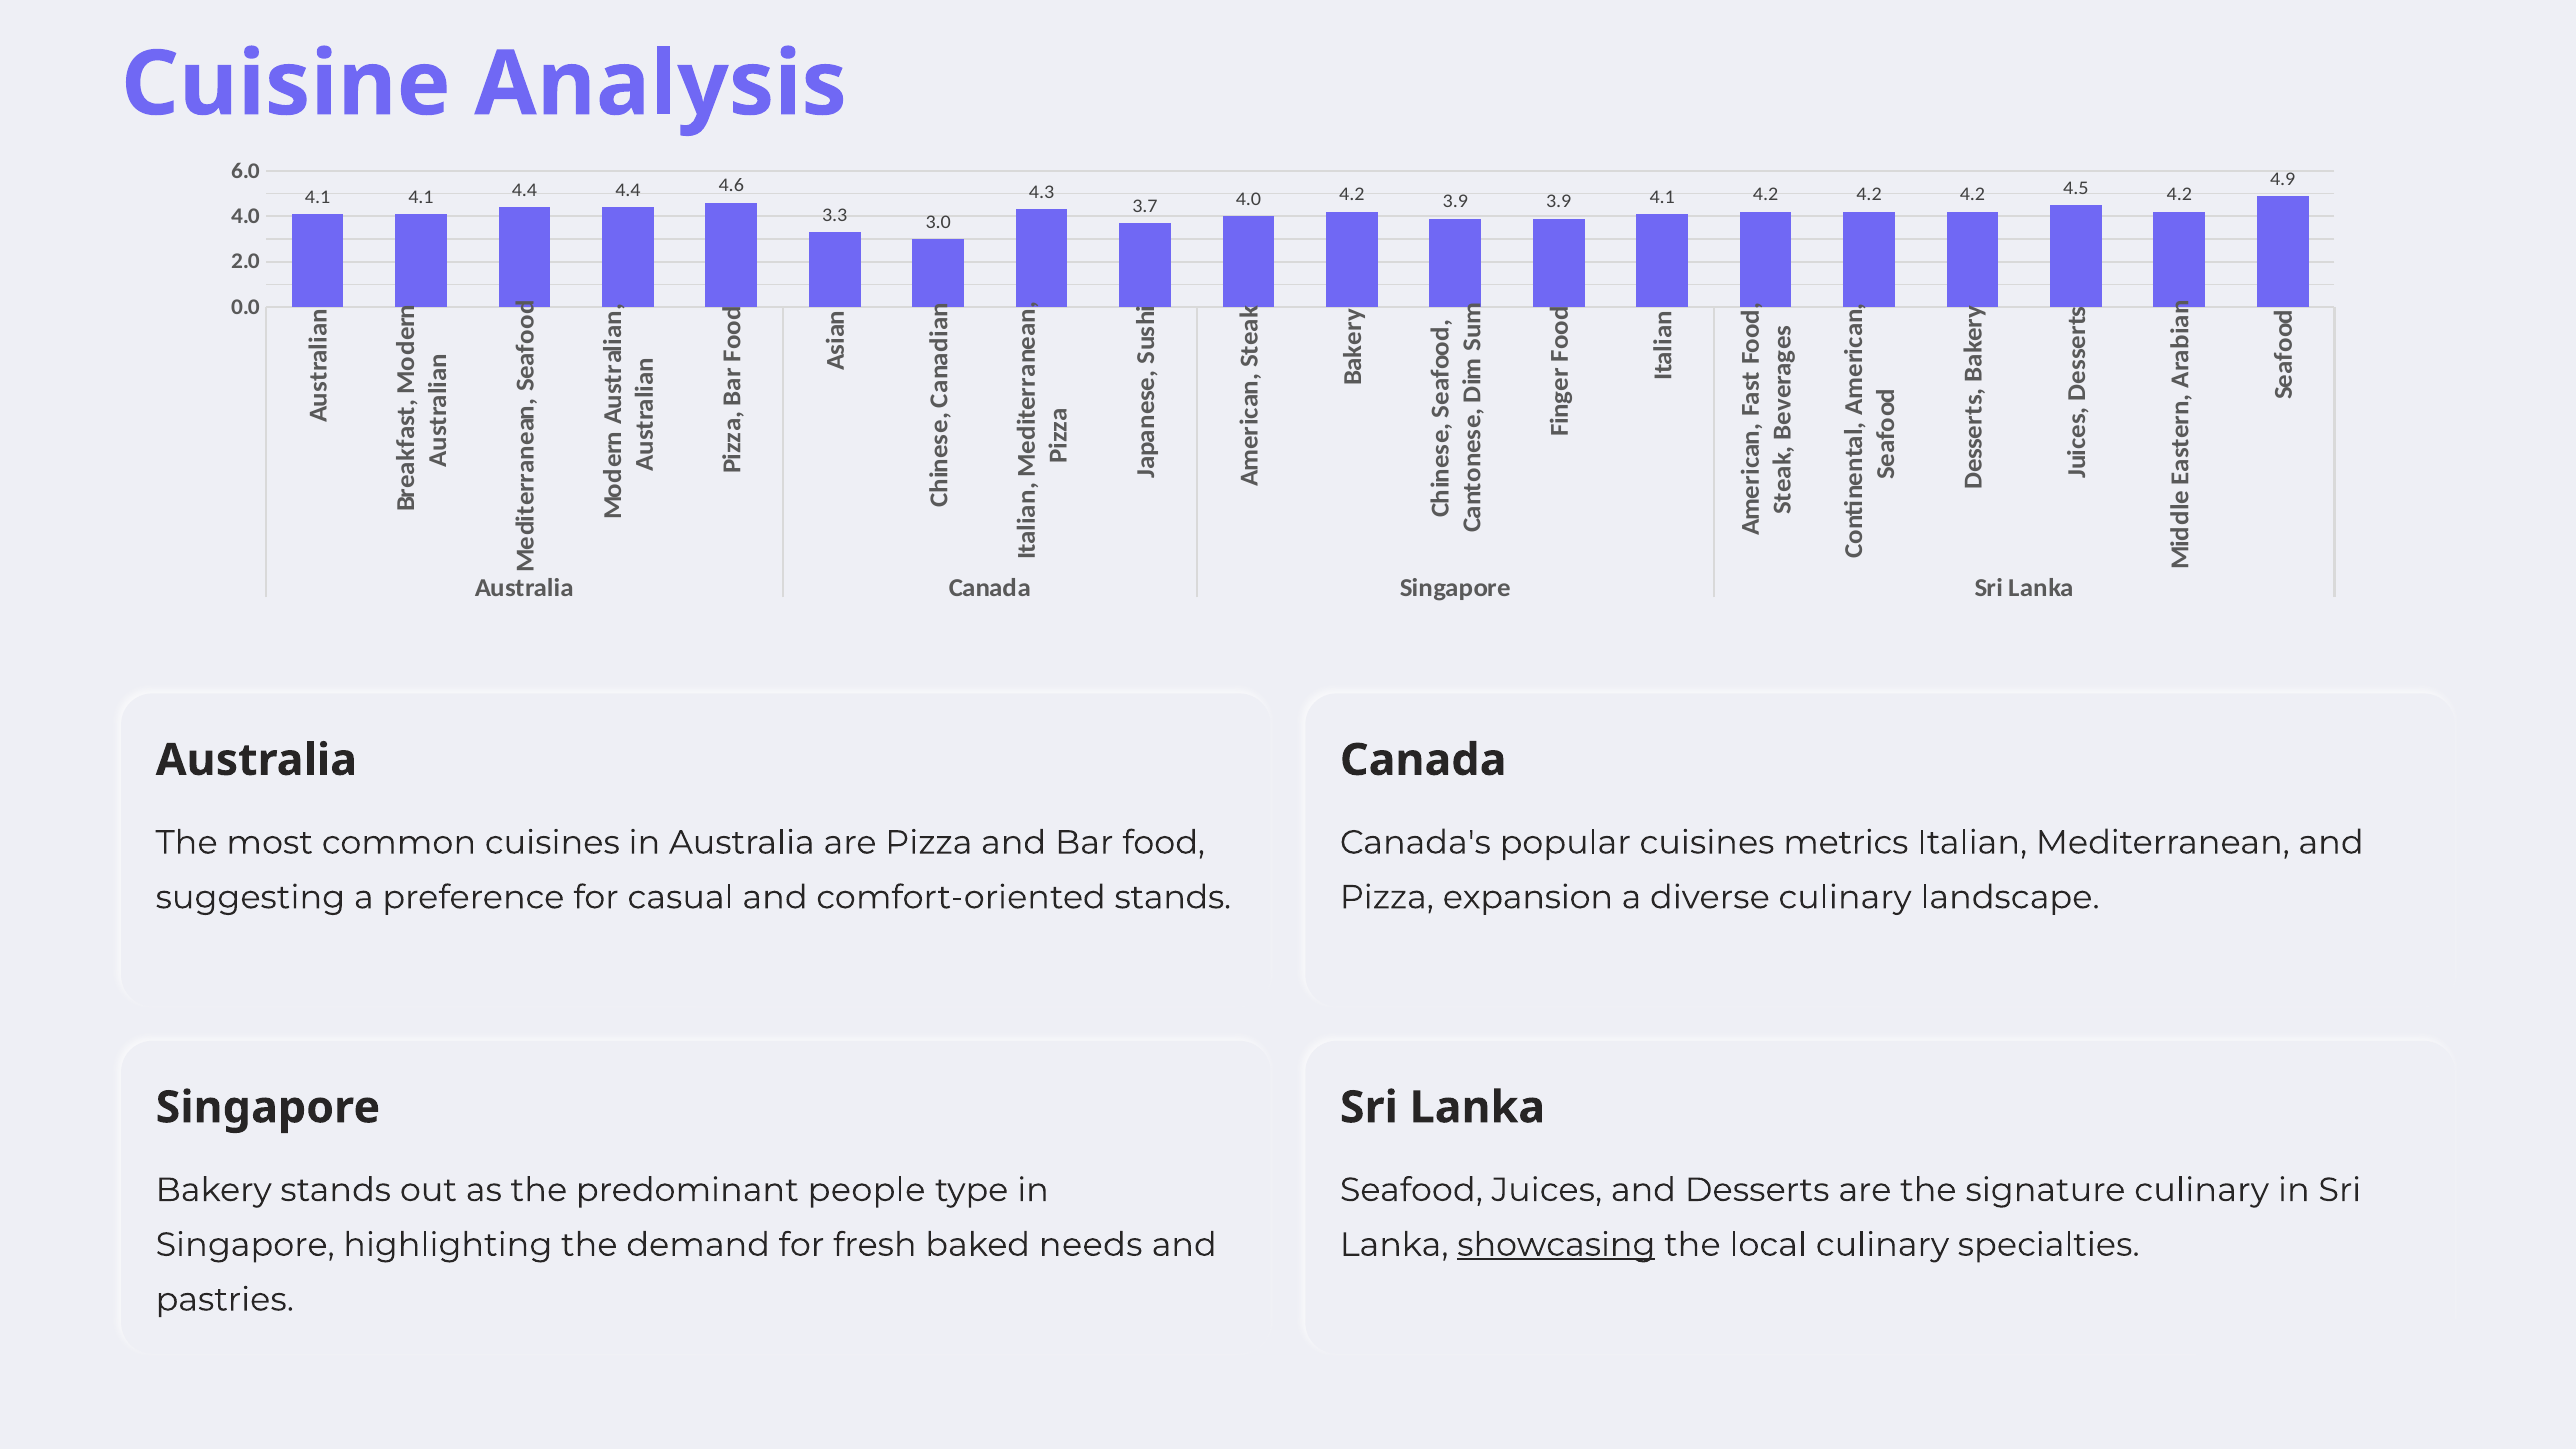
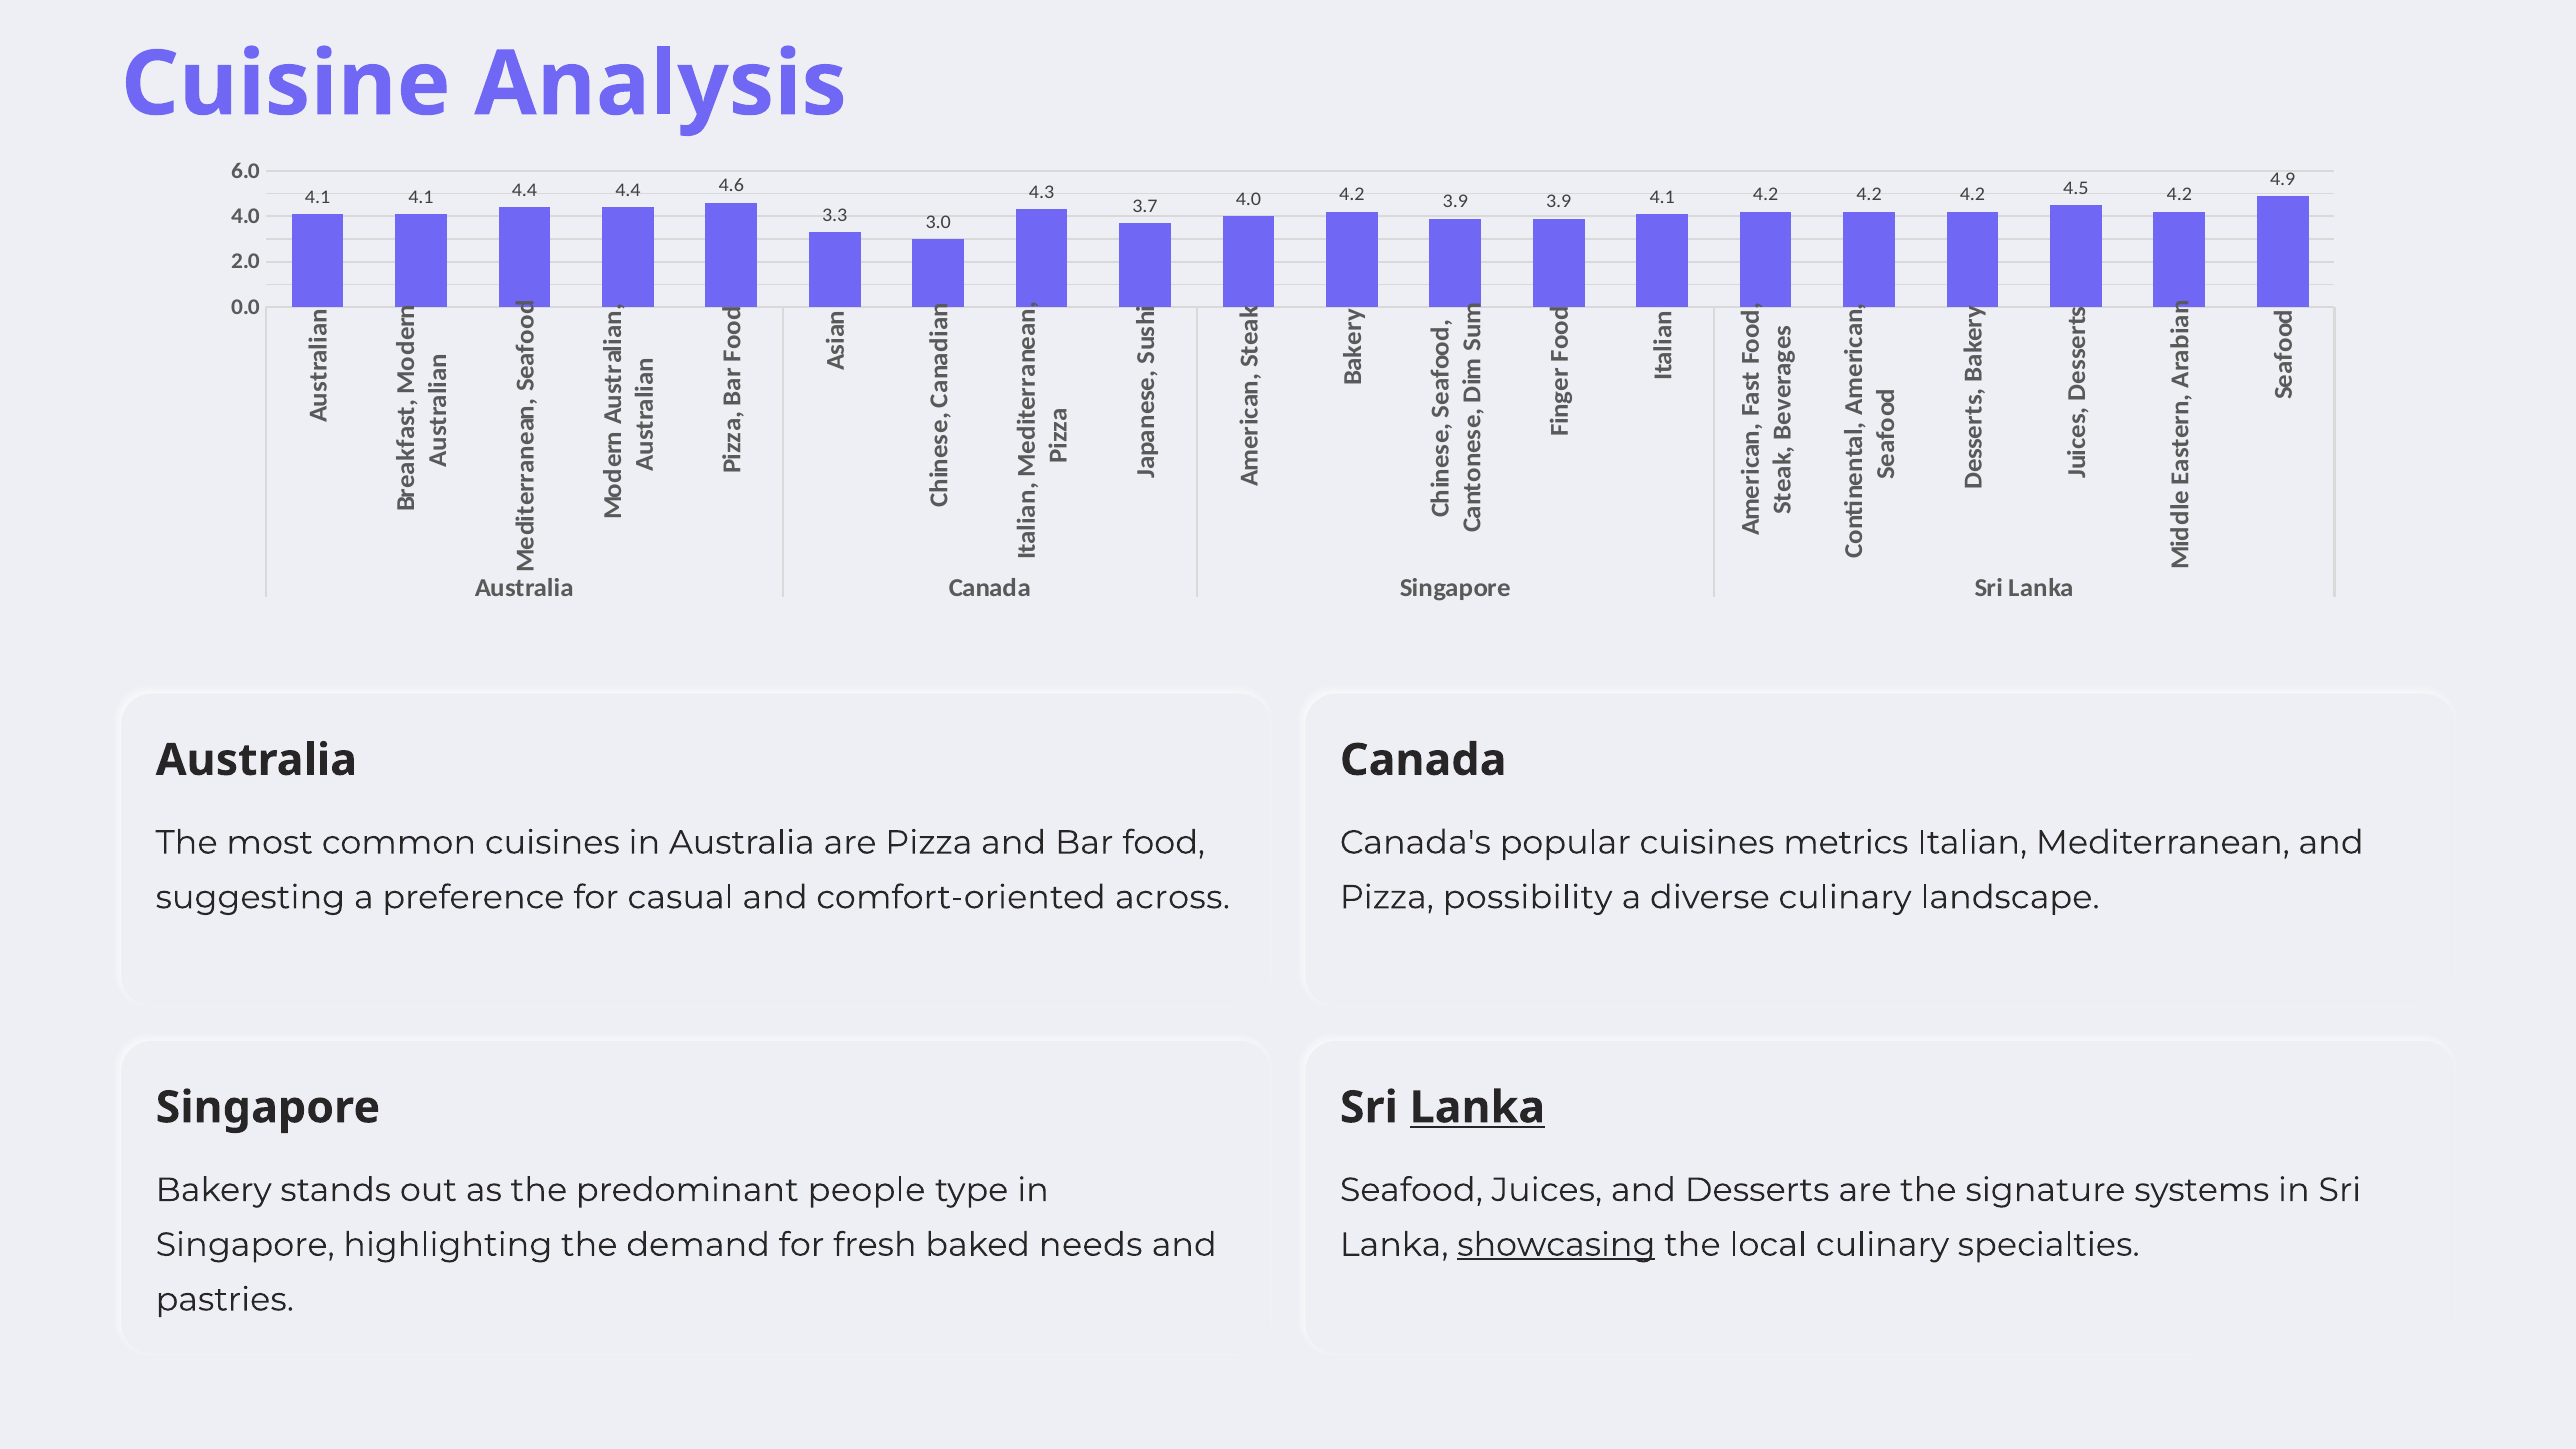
expansion: expansion -> possibility
comfort-oriented stands: stands -> across
Lanka at (1477, 1108) underline: none -> present
signature culinary: culinary -> systems
